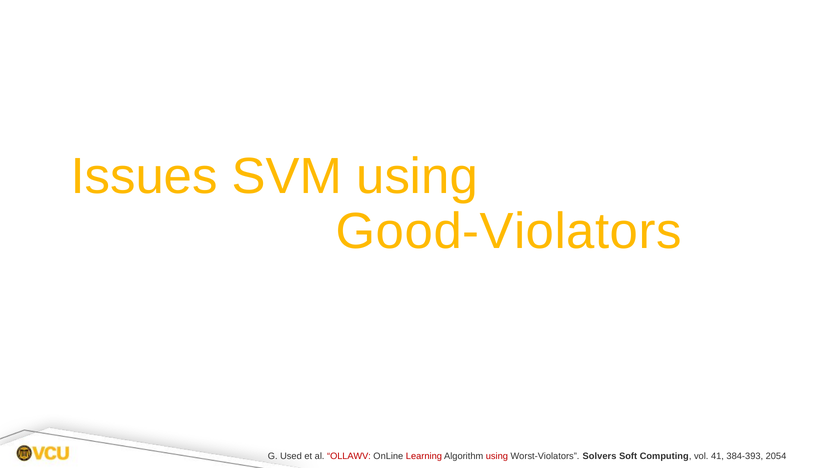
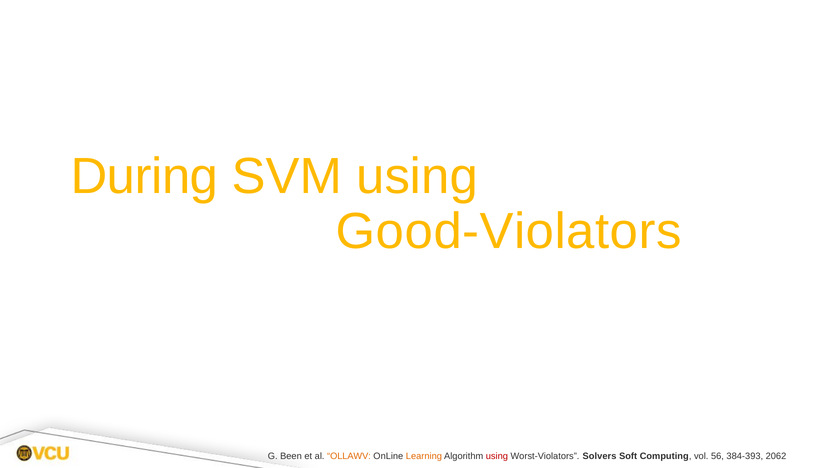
Issues: Issues -> During
Used: Used -> Been
OLLAWV colour: red -> orange
Learning colour: red -> orange
41: 41 -> 56
2054: 2054 -> 2062
